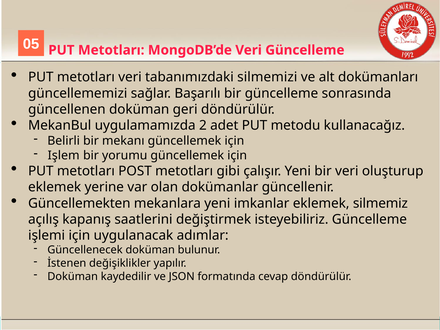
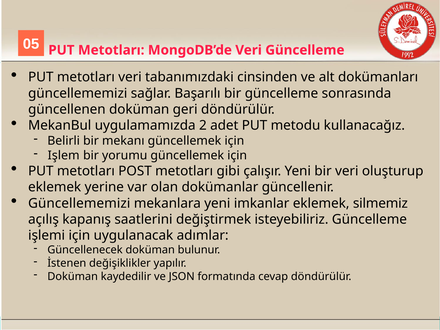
silmemizi: silmemizi -> cinsinden
Güncellemekten at (79, 203): Güncellemekten -> Güncellememizi
